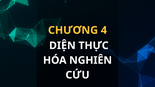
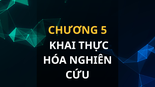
4: 4 -> 5
DIỆN: DIỆN -> KHAI
